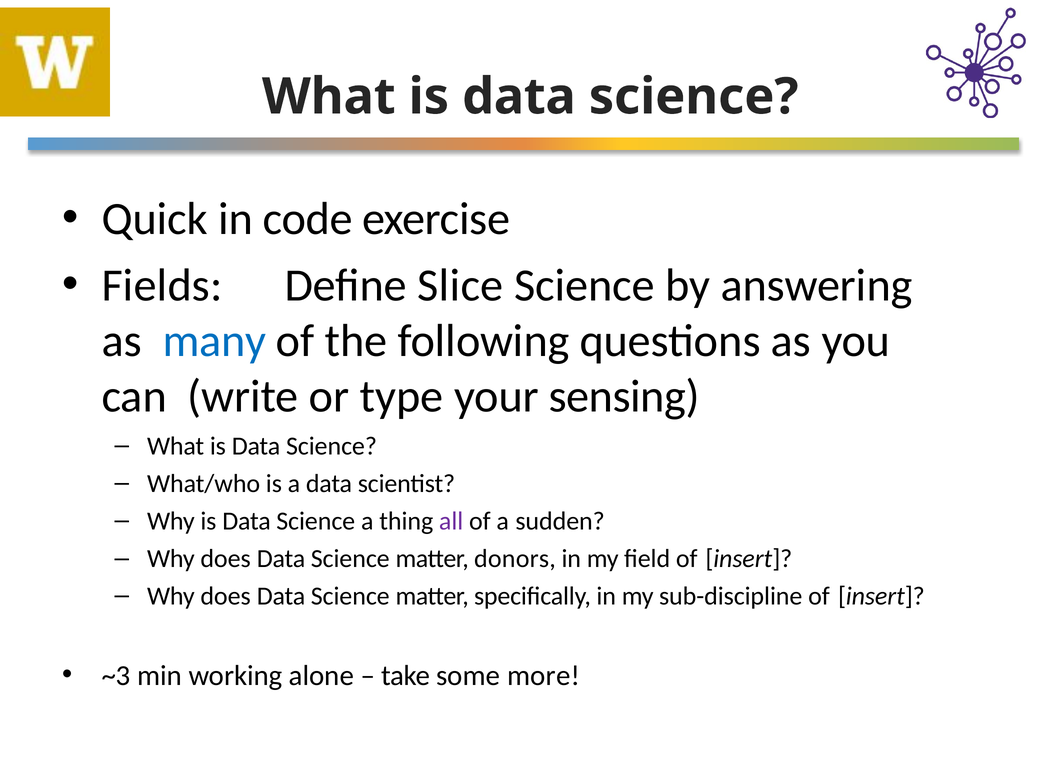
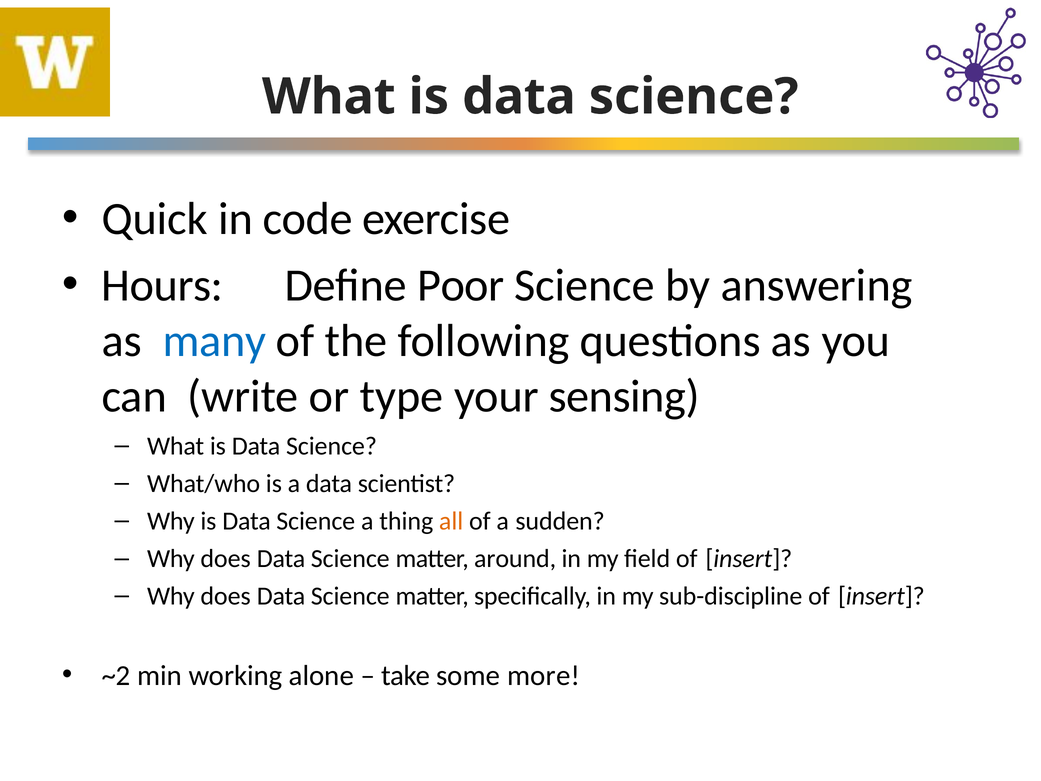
Fields: Fields -> Hours
Slice: Slice -> Poor
all colour: purple -> orange
donors: donors -> around
~3: ~3 -> ~2
